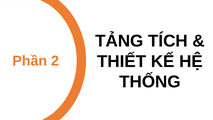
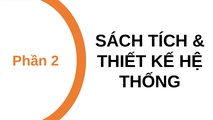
TẢNG: TẢNG -> SÁCH
